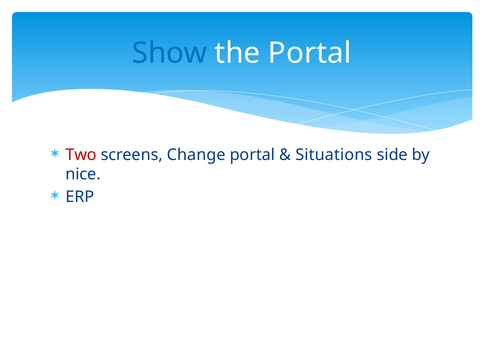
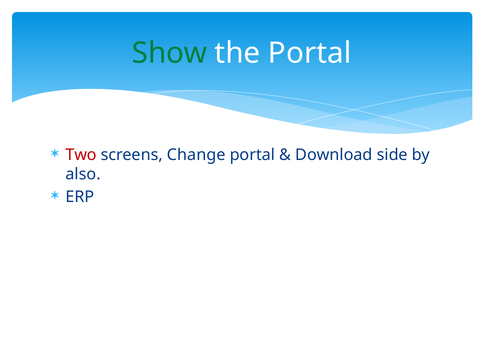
Show colour: blue -> green
Situations: Situations -> Download
nice: nice -> also
